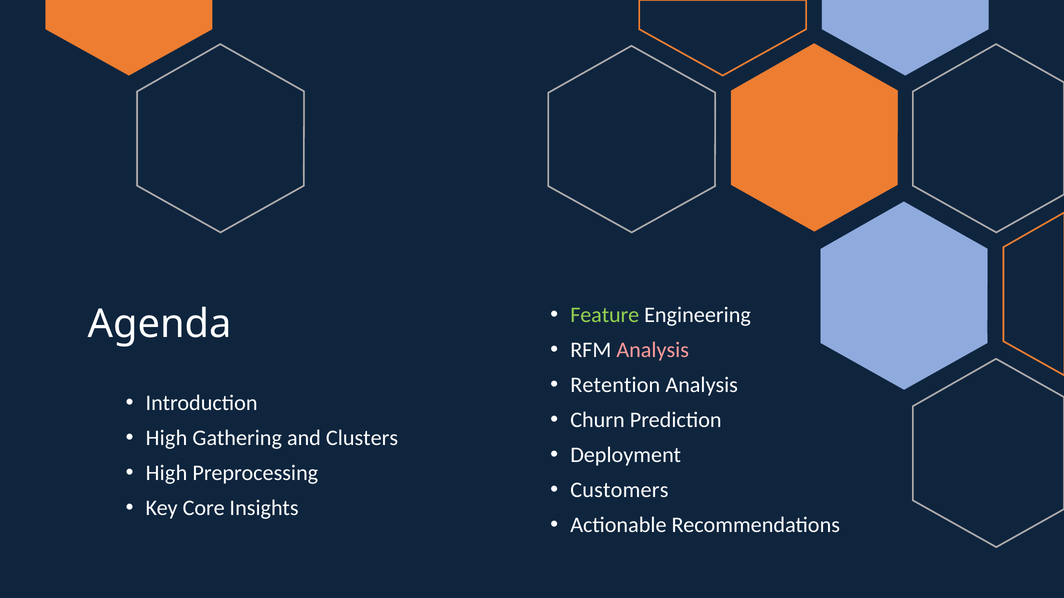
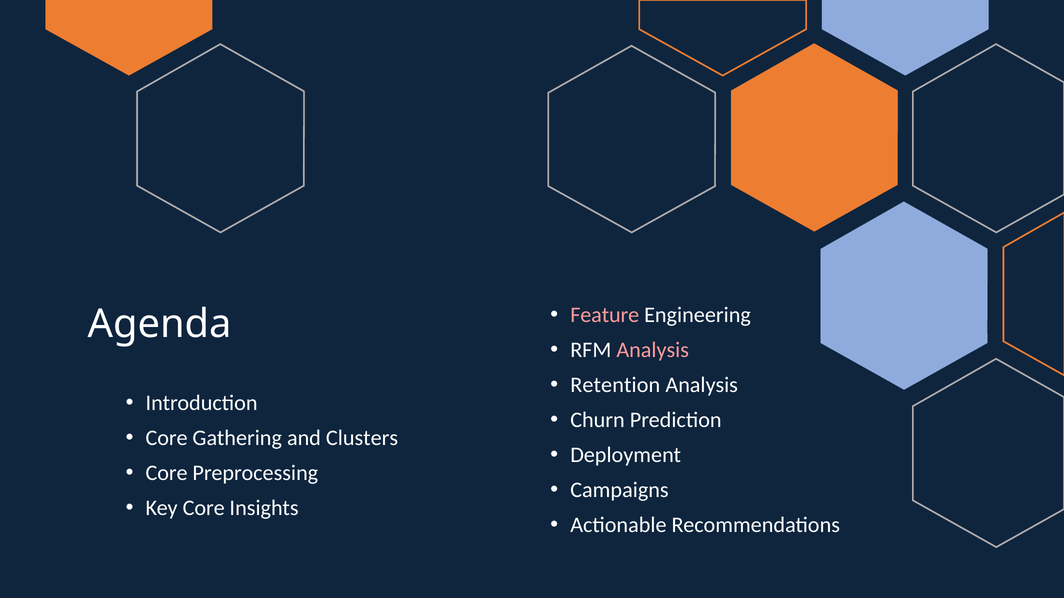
Feature colour: light green -> pink
High at (166, 438): High -> Core
High at (166, 473): High -> Core
Customers: Customers -> Campaigns
